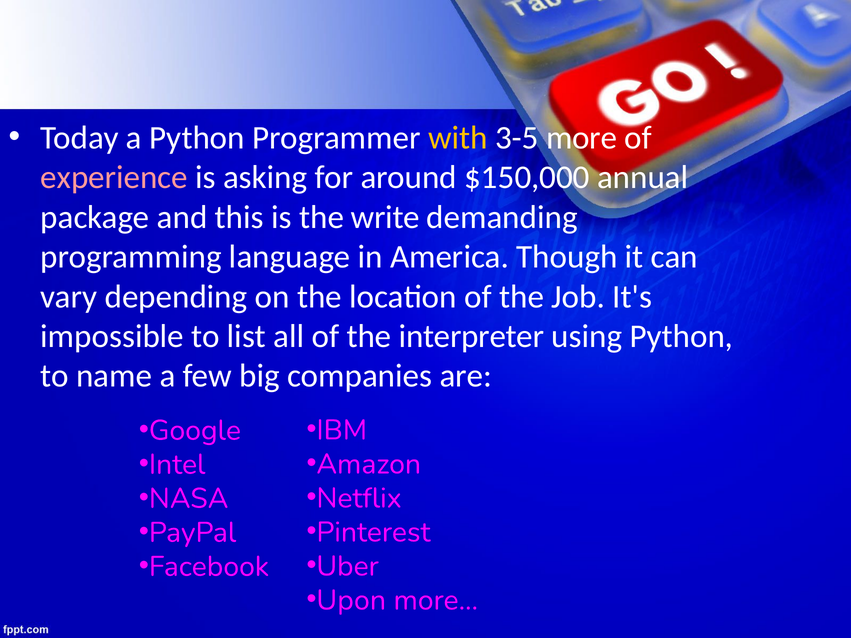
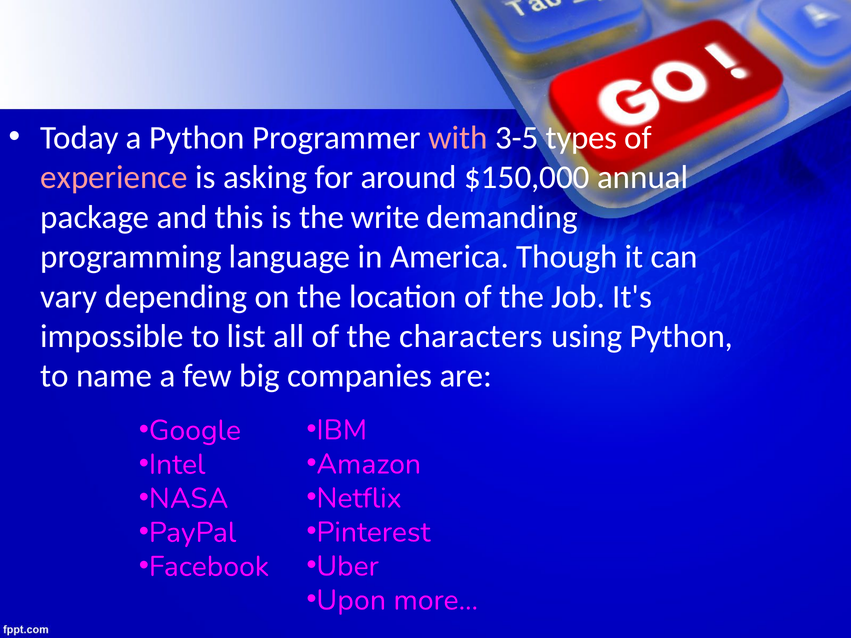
with colour: yellow -> pink
3-5 more: more -> types
interpreter: interpreter -> characters
